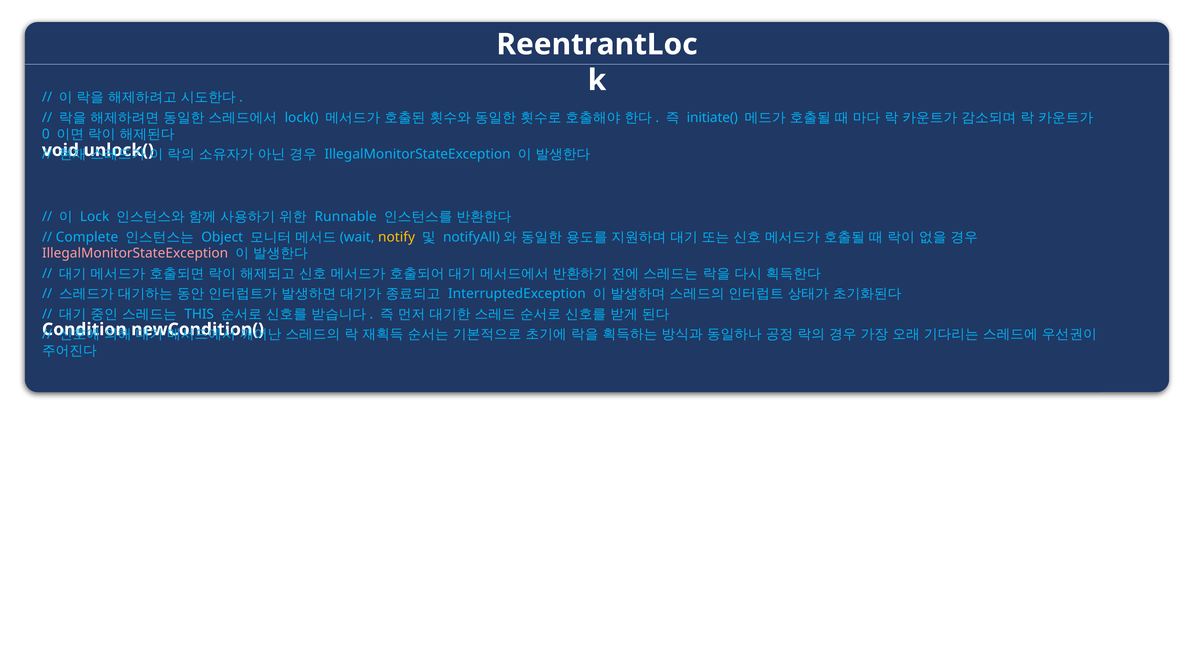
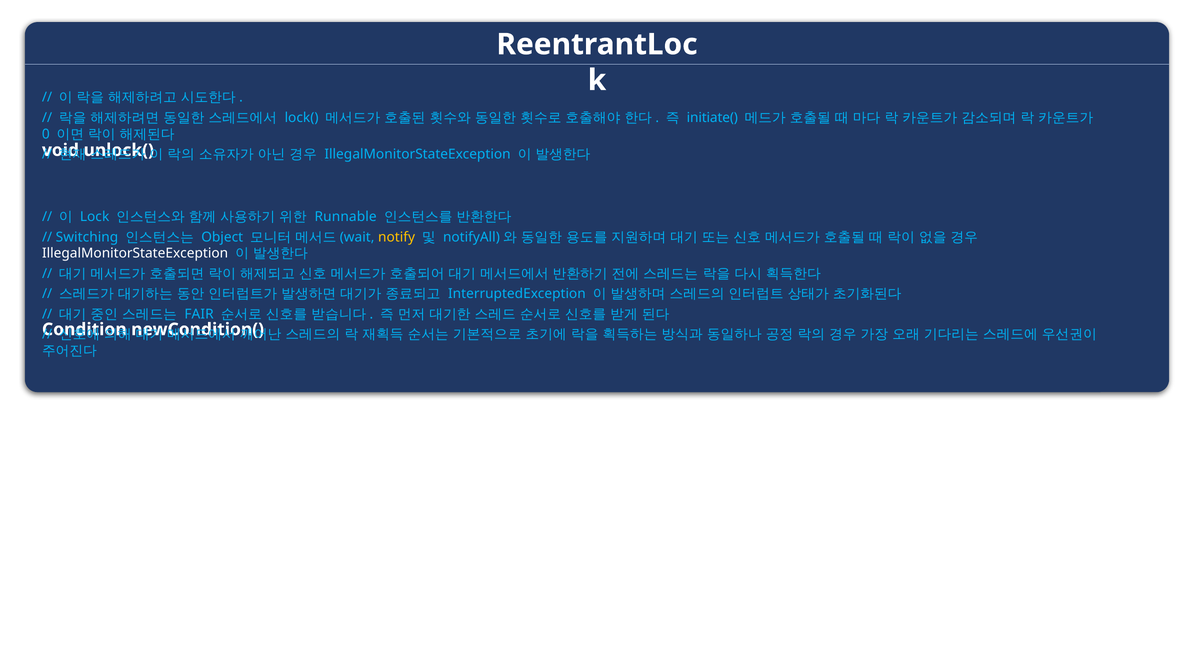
Complete: Complete -> Switching
IllegalMonitorStateException at (135, 253) colour: pink -> white
THIS: THIS -> FAIR
